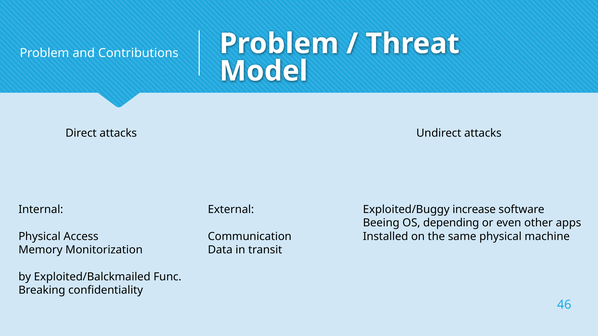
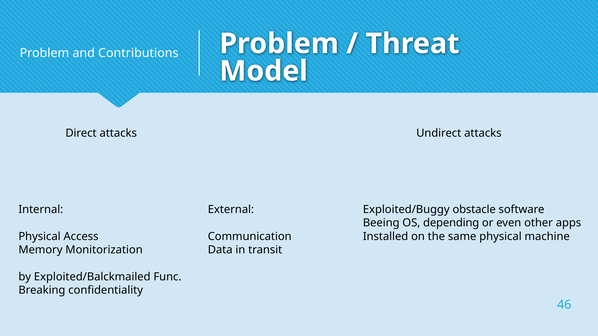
increase: increase -> obstacle
